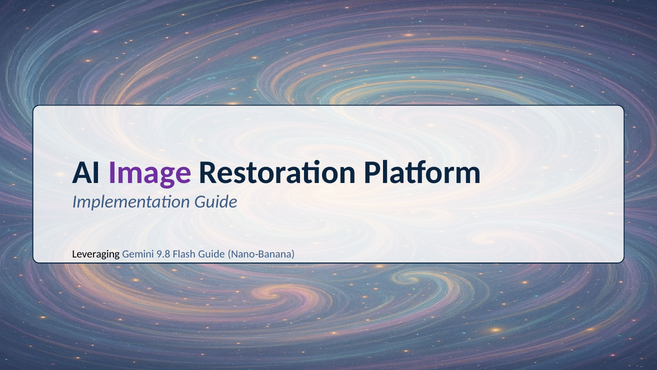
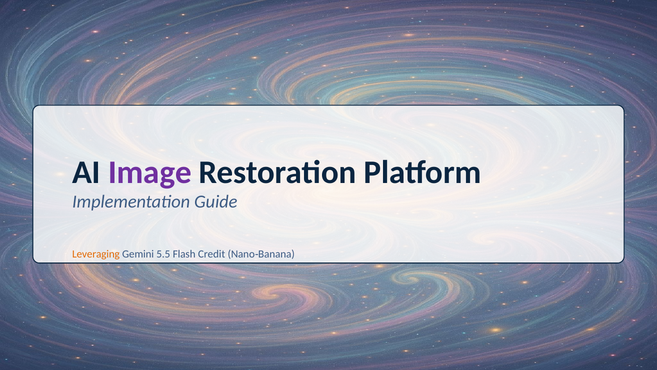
Leveraging colour: black -> orange
9.8: 9.8 -> 5.5
Flash Guide: Guide -> Credit
